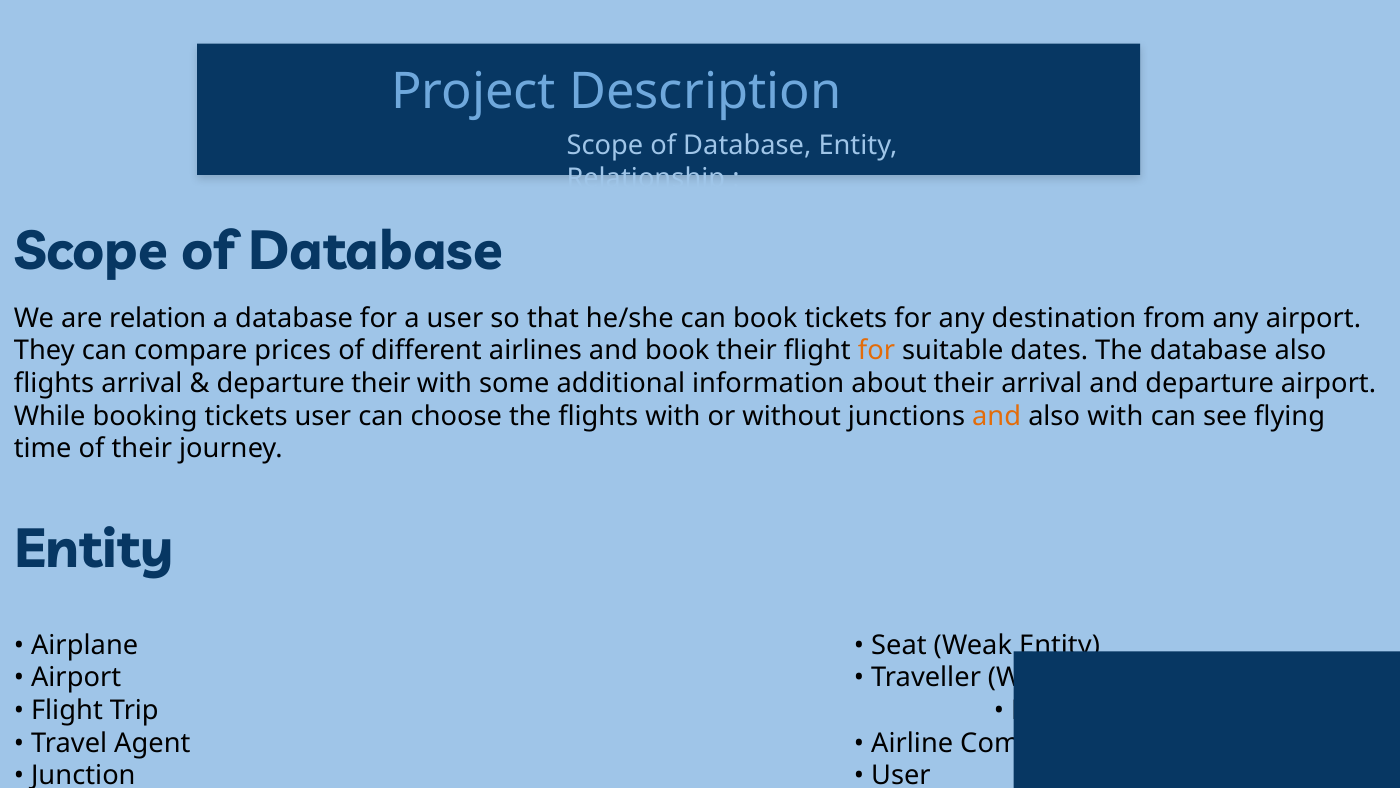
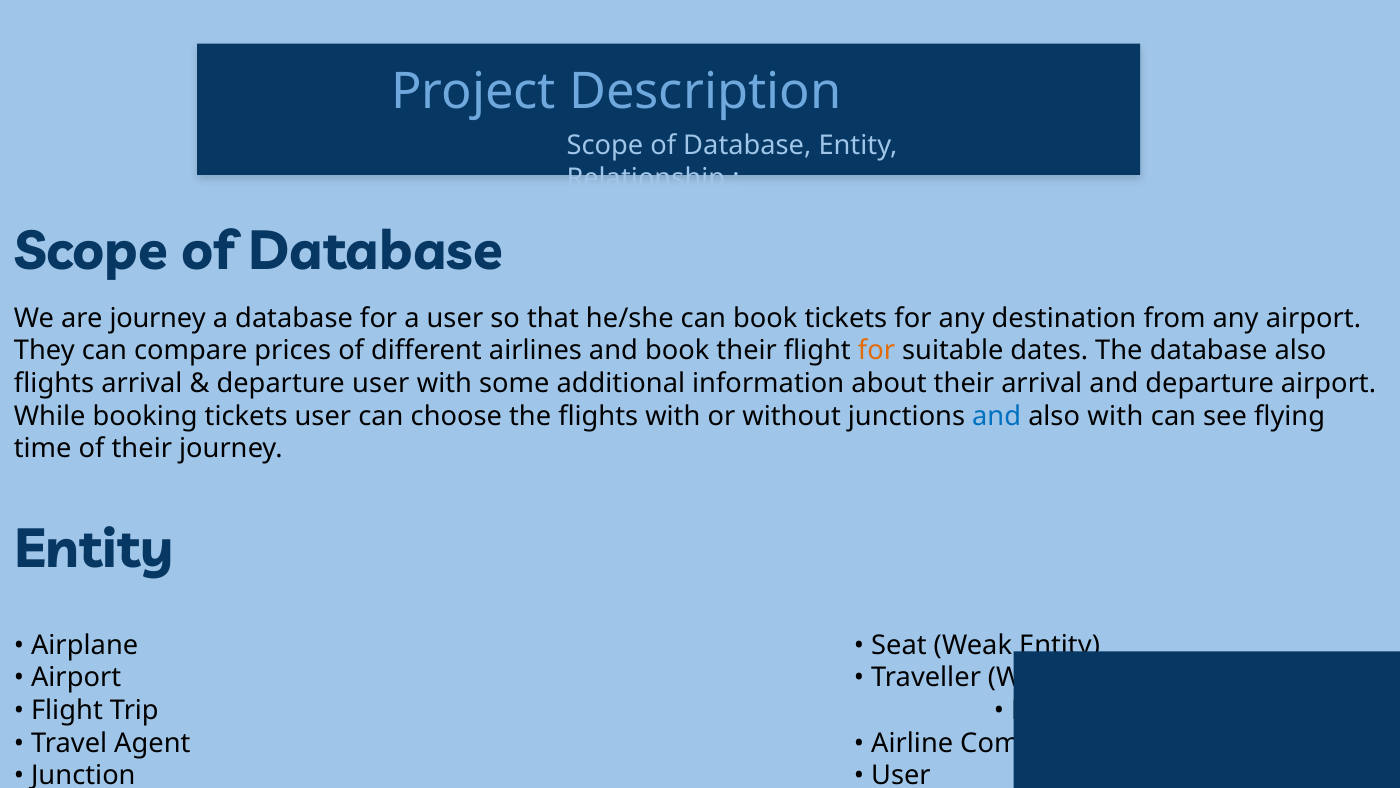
are relation: relation -> journey
departure their: their -> user
and at (997, 416) colour: orange -> blue
